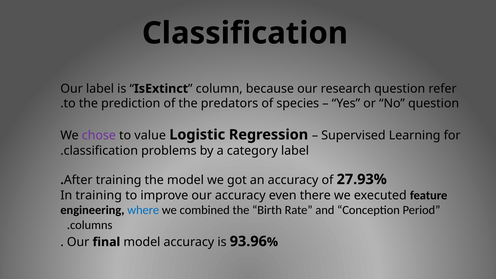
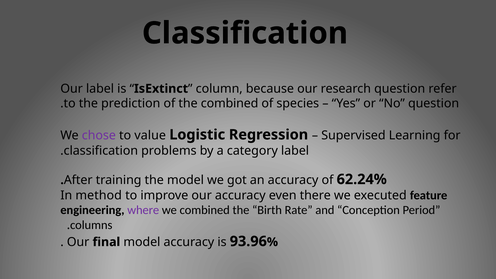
the predators: predators -> combined
27.93%: 27.93% -> 62.24%
In training: training -> method
where colour: blue -> purple
